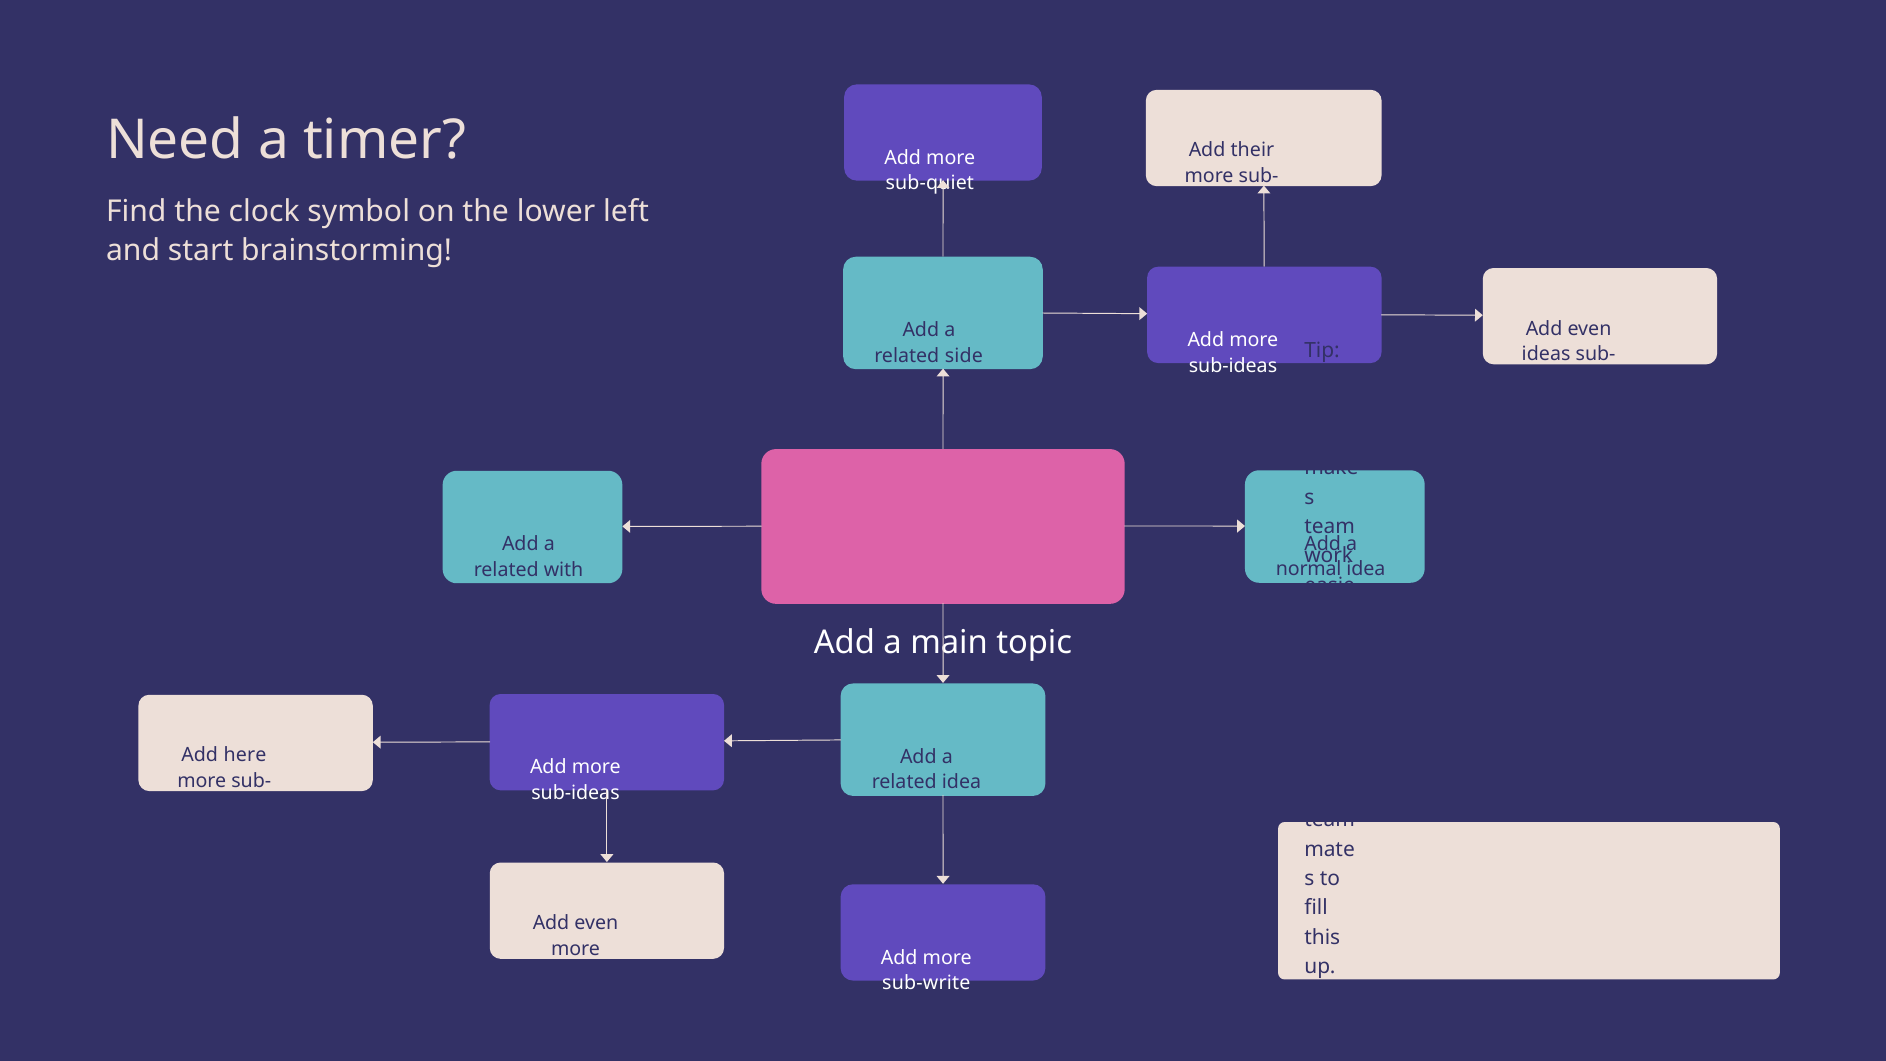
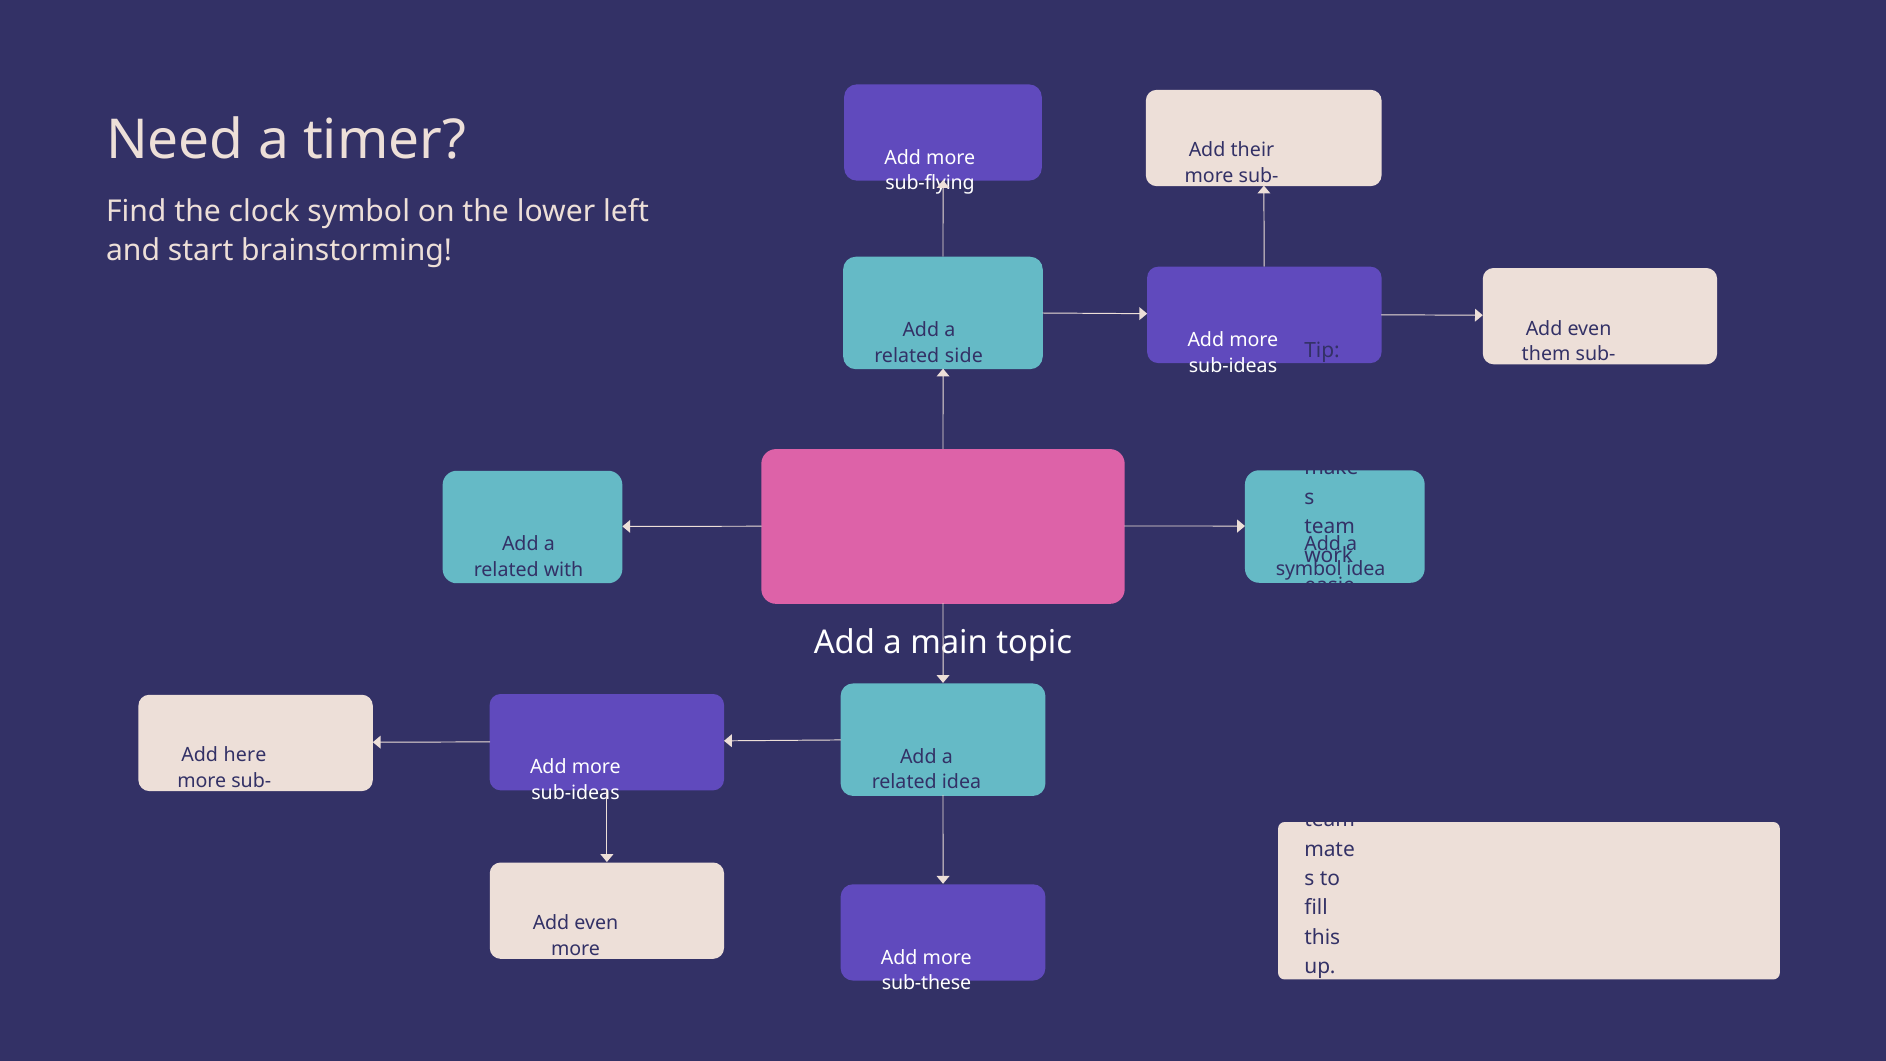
sub-quiet: sub-quiet -> sub-flying
ideas at (1546, 354): ideas -> them
normal at (1309, 569): normal -> symbol
sub-write: sub-write -> sub-these
